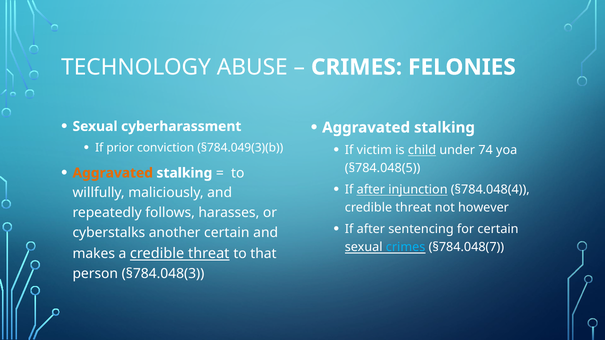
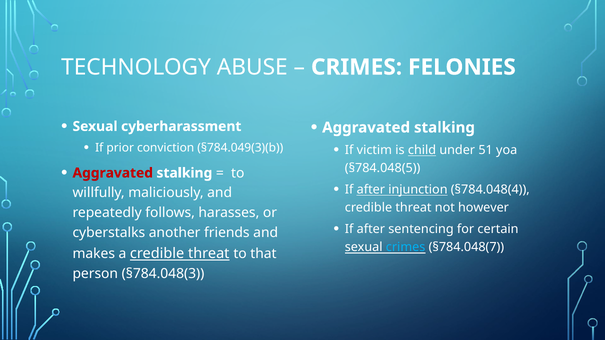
74: 74 -> 51
Aggravated at (113, 173) colour: orange -> red
another certain: certain -> friends
